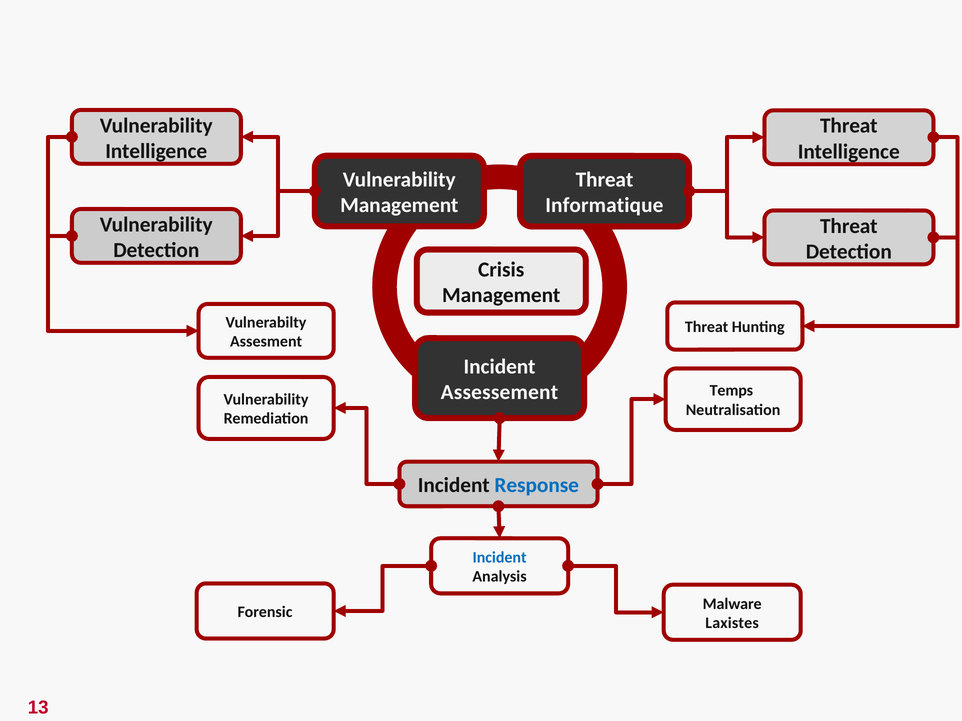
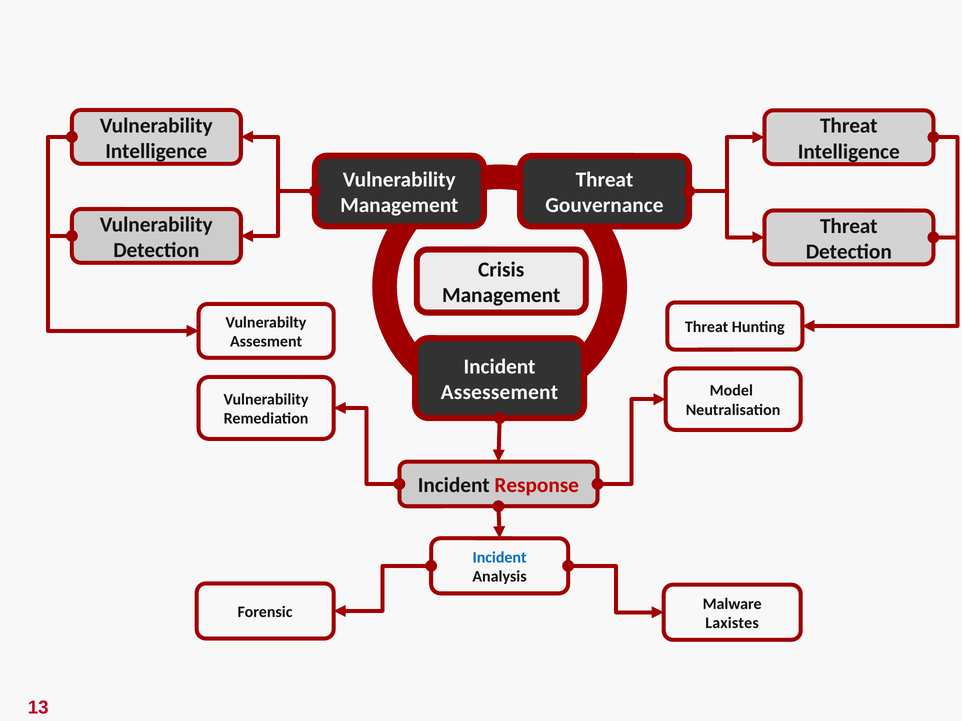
Informatique: Informatique -> Gouvernance
Temps: Temps -> Model
Response colour: blue -> red
